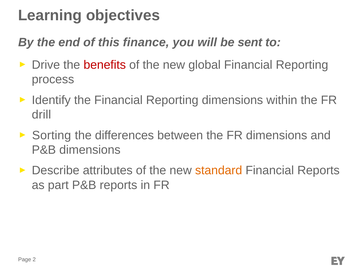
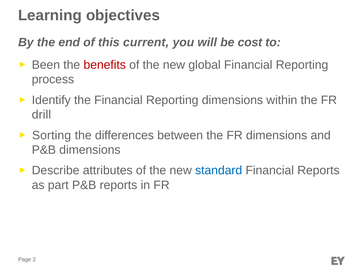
finance: finance -> current
sent: sent -> cost
Drive: Drive -> Been
standard colour: orange -> blue
